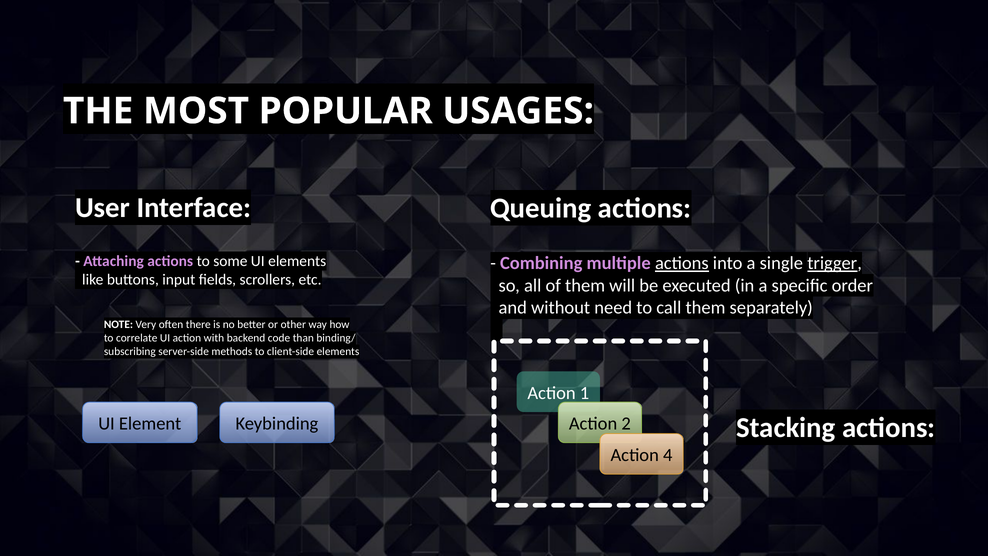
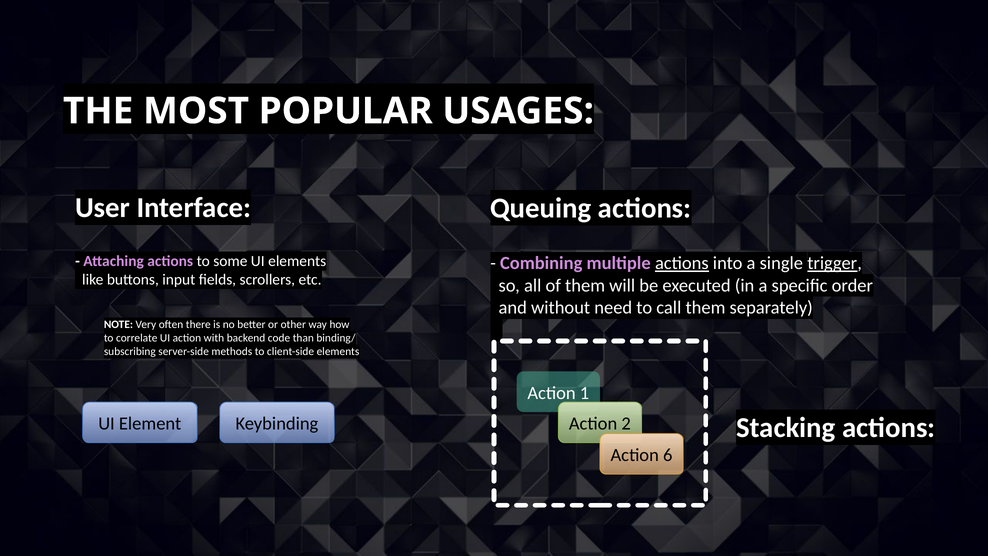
4: 4 -> 6
